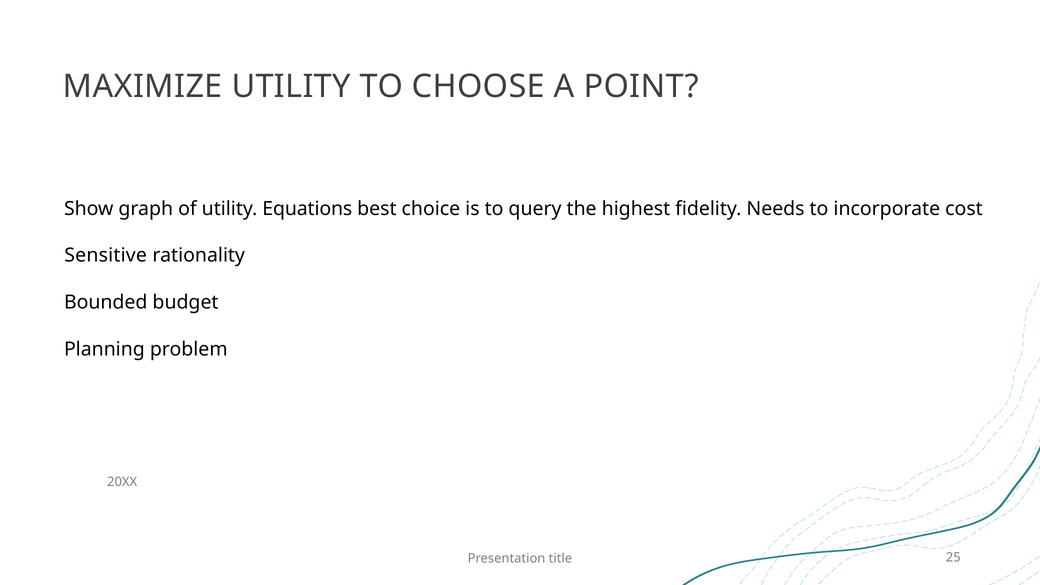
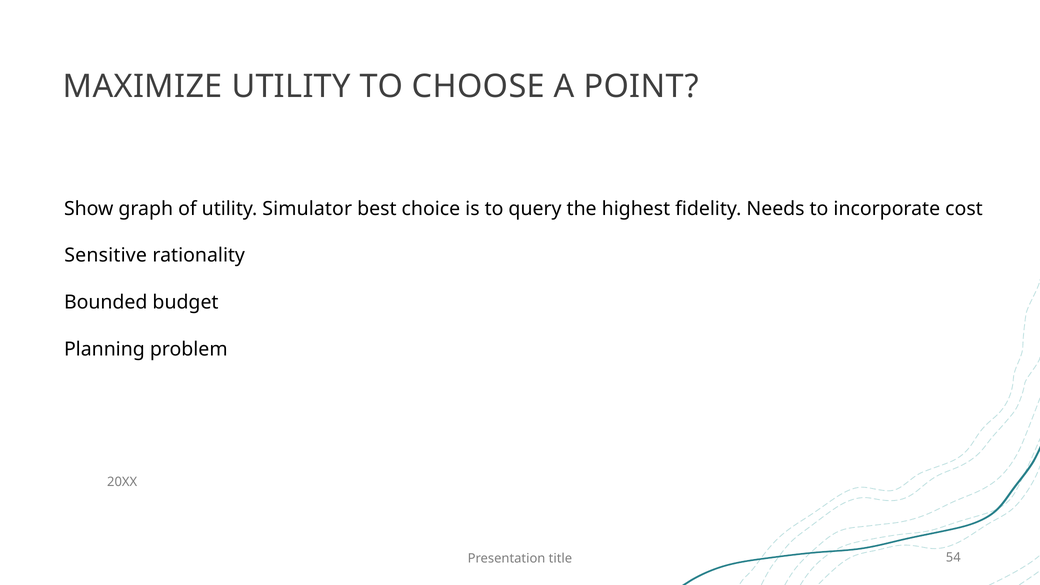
Equations: Equations -> Simulator
25: 25 -> 54
